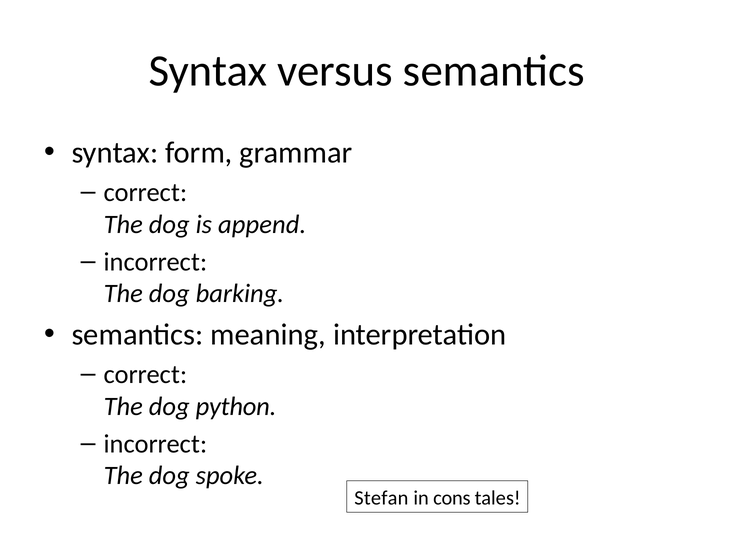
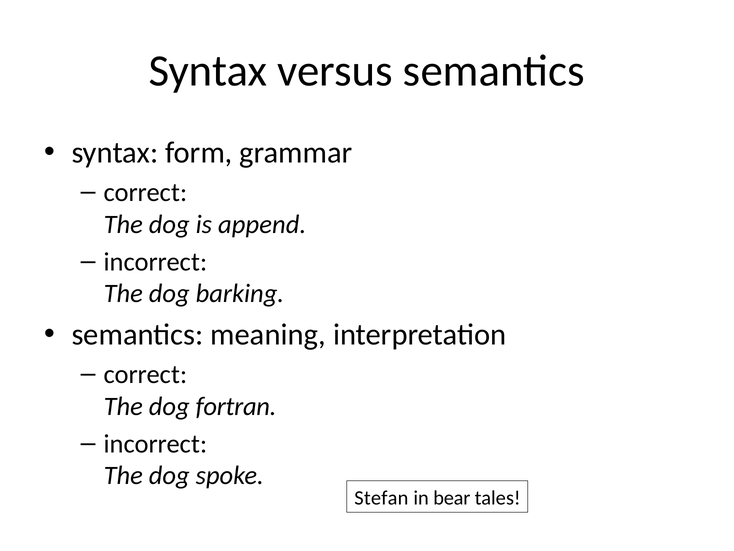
python: python -> fortran
cons: cons -> bear
